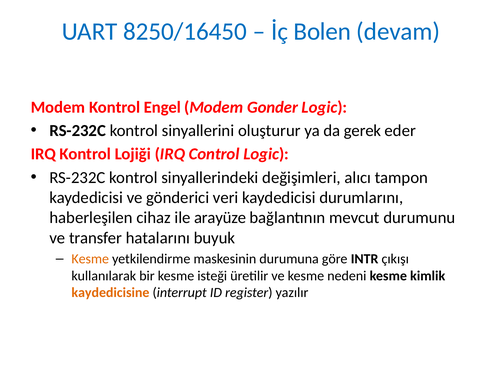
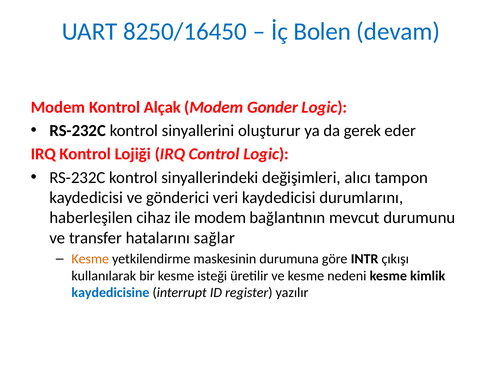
Engel: Engel -> Alçak
ile arayüze: arayüze -> modem
buyuk: buyuk -> sağlar
kaydedicisine colour: orange -> blue
